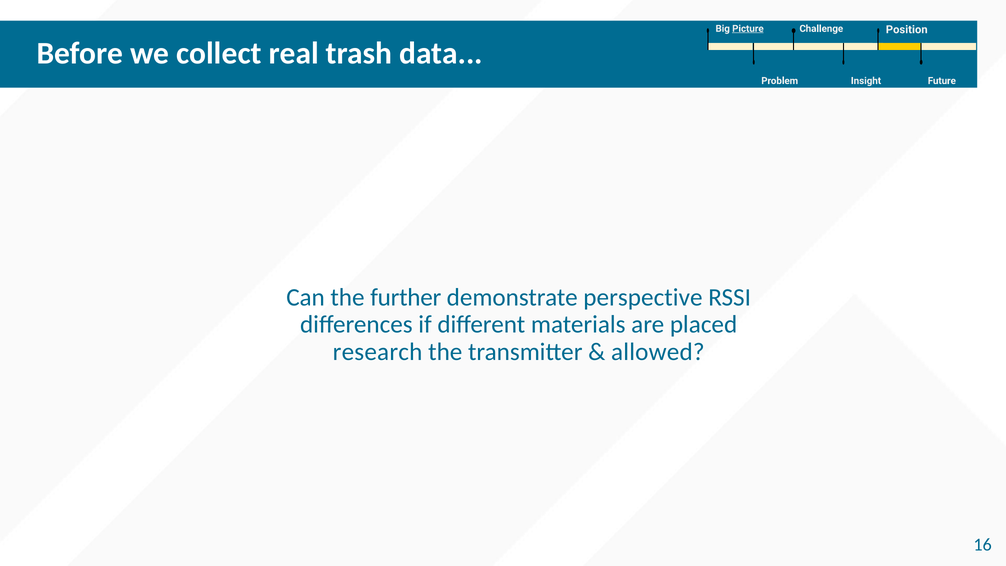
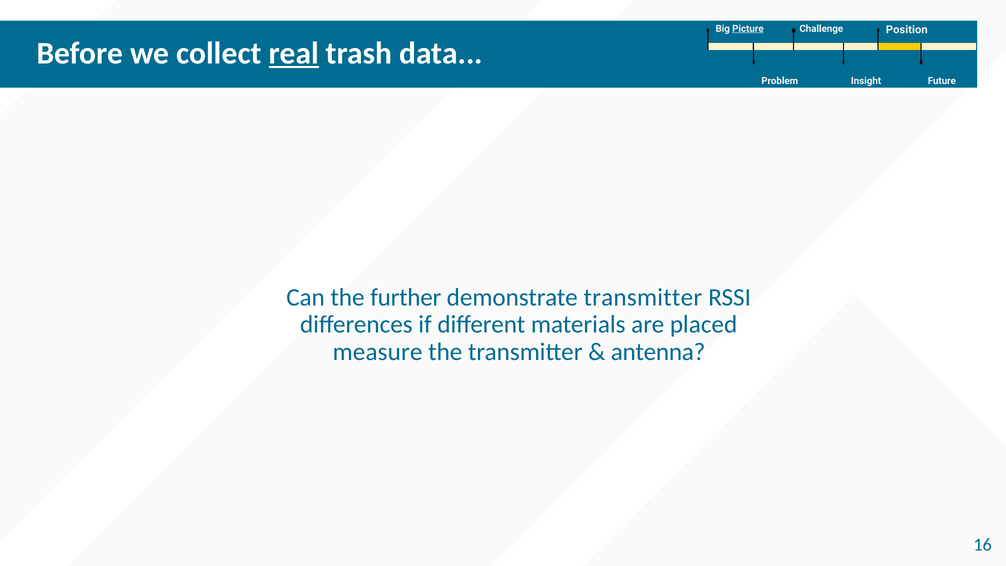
real underline: none -> present
demonstrate perspective: perspective -> transmitter
research: research -> measure
allowed: allowed -> antenna
